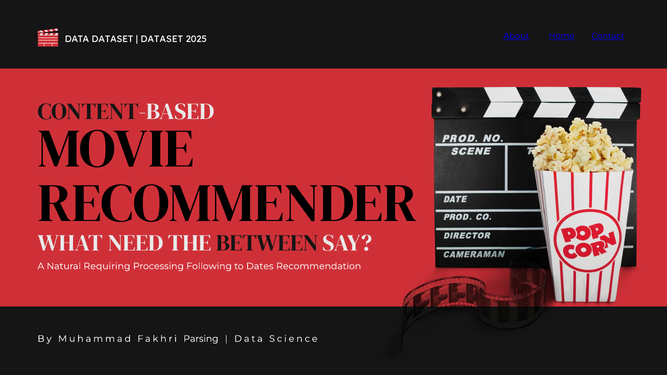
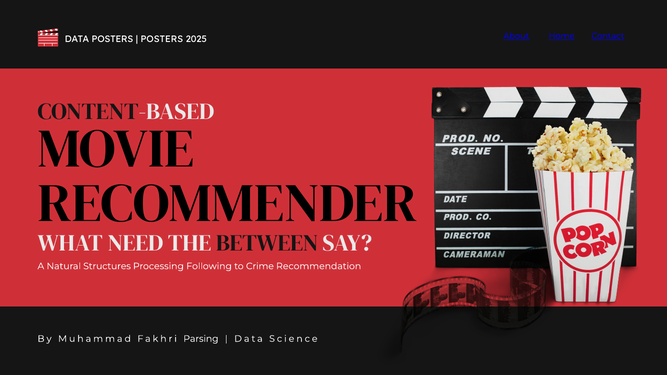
DATA DATASET: DATASET -> POSTERS
DATASET at (162, 39): DATASET -> POSTERS
Requiring: Requiring -> Structures
Dates: Dates -> Crime
